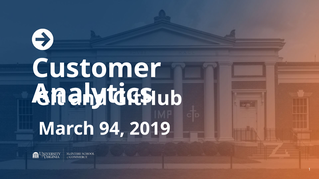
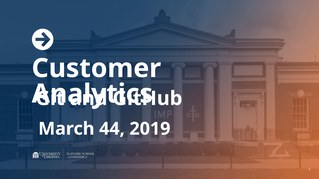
94: 94 -> 44
